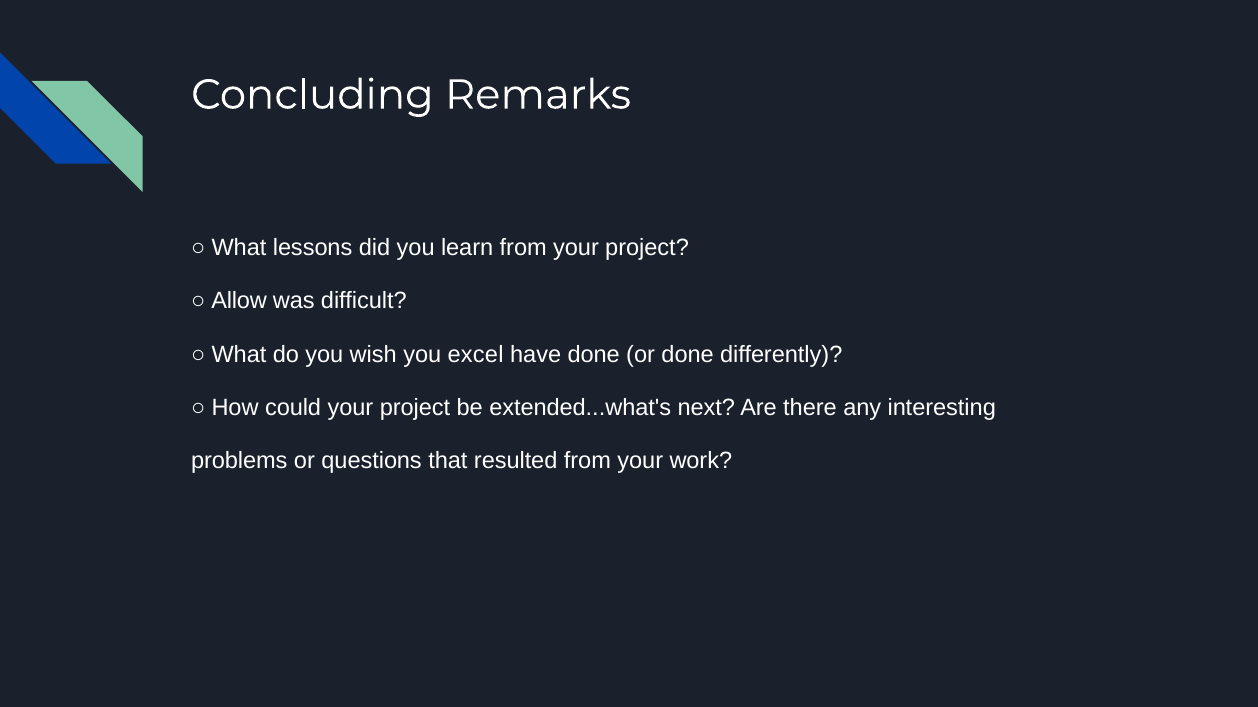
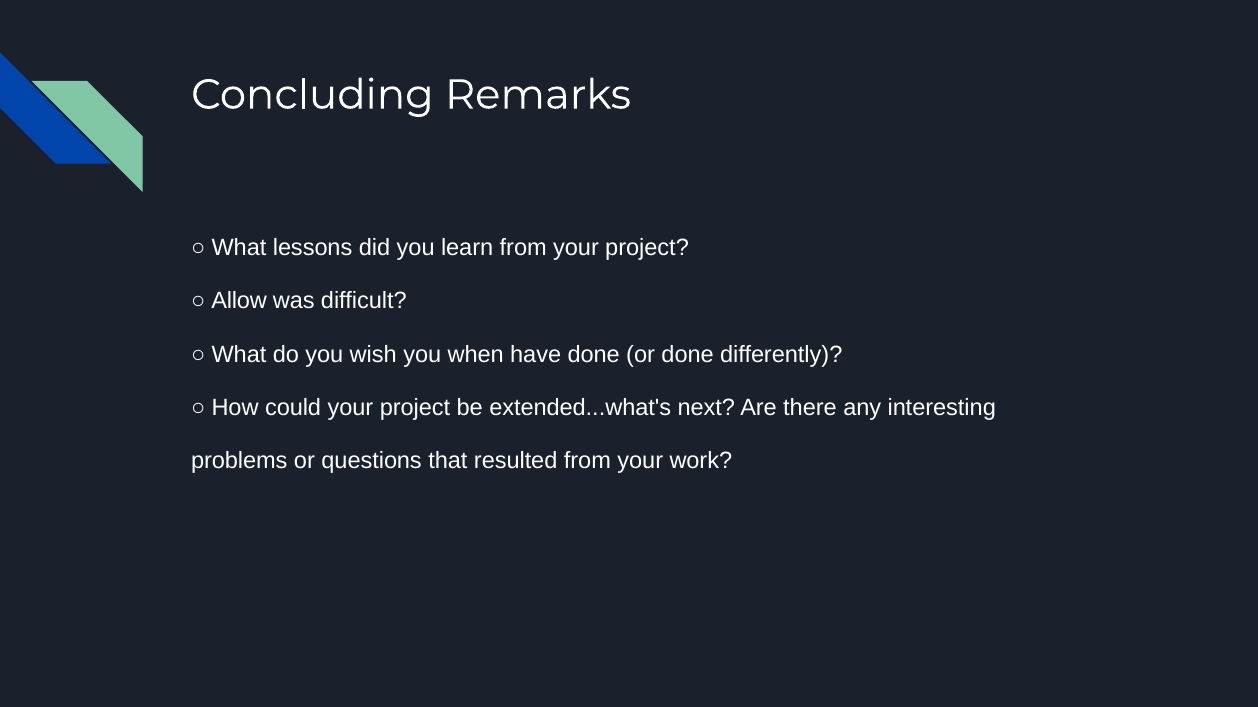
excel: excel -> when
